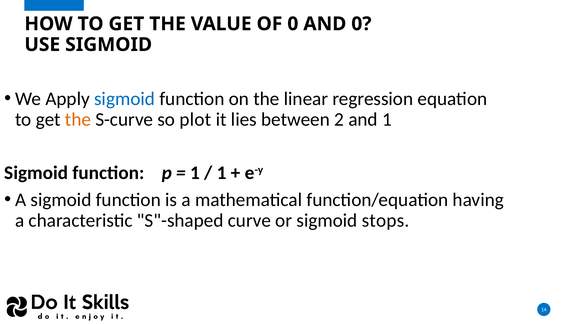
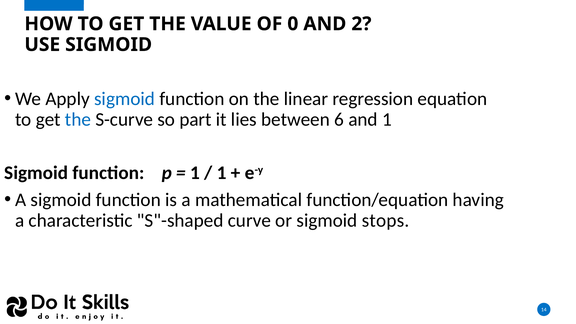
AND 0: 0 -> 2
the at (78, 119) colour: orange -> blue
plot: plot -> part
2: 2 -> 6
